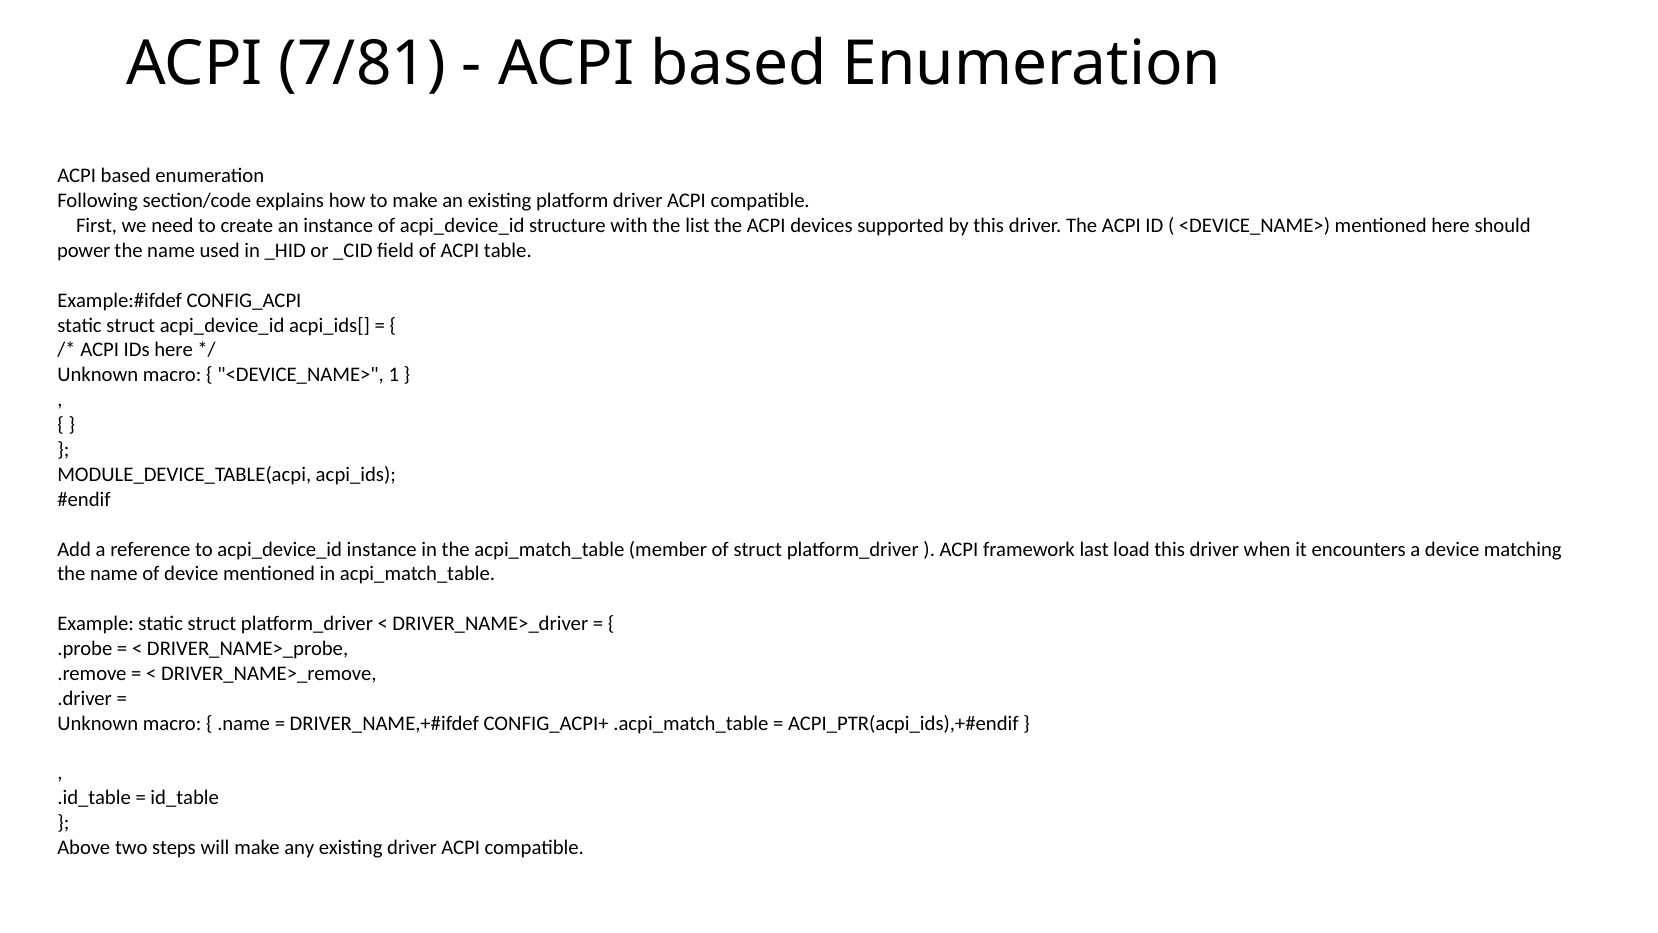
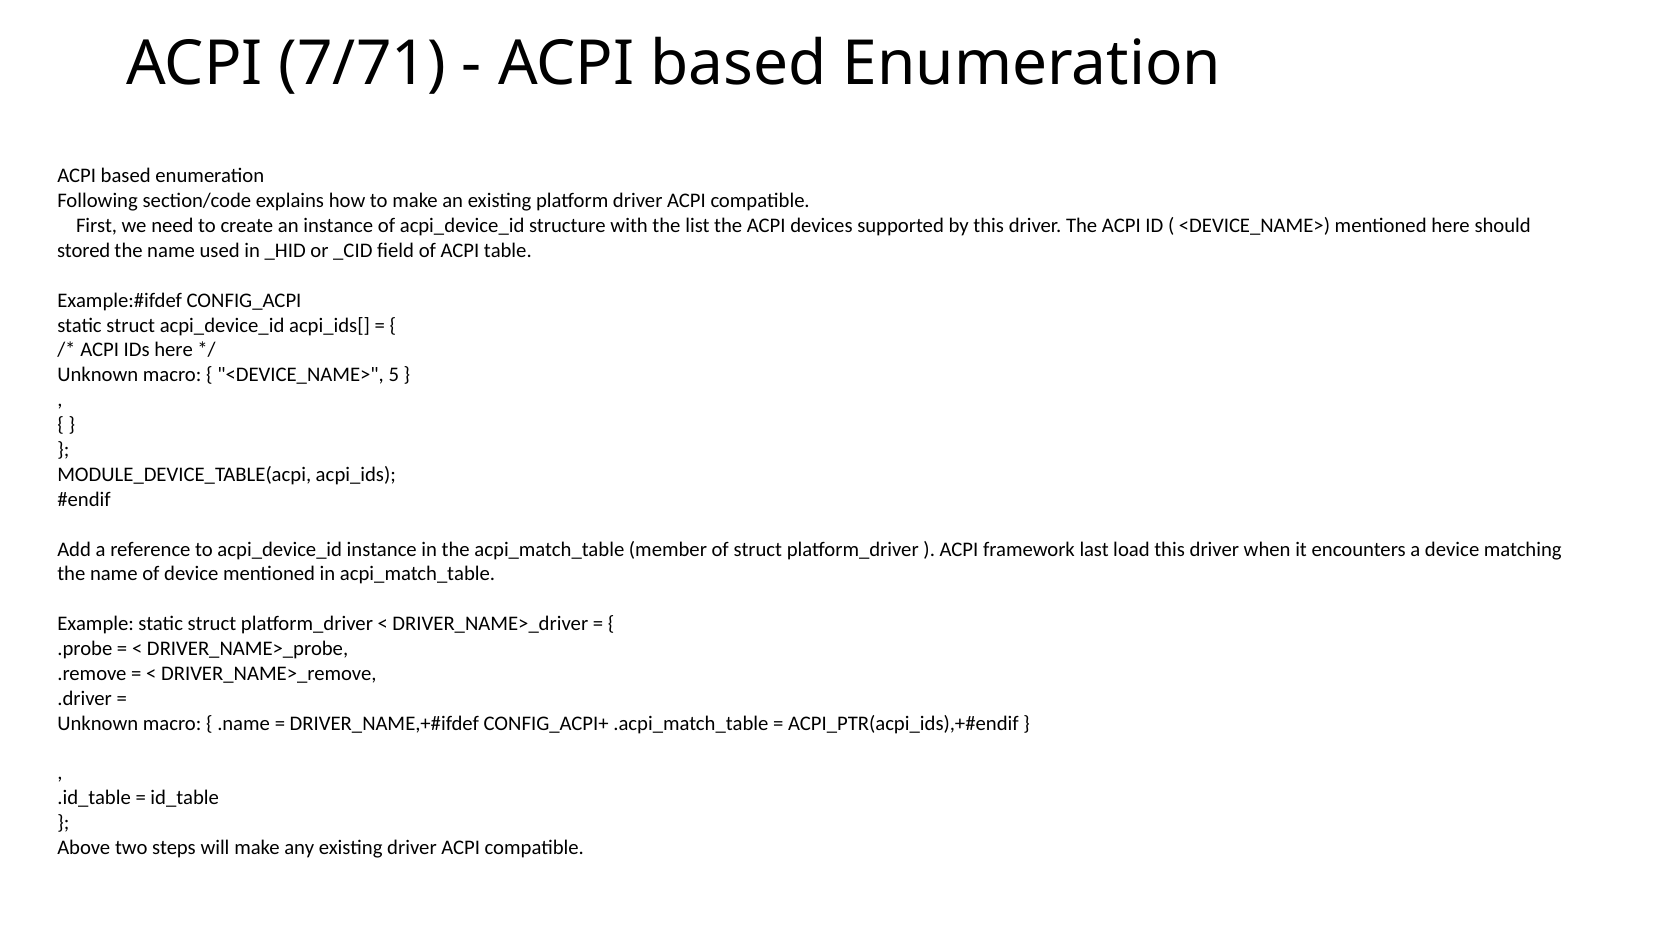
7/81: 7/81 -> 7/71
power: power -> stored
1: 1 -> 5
